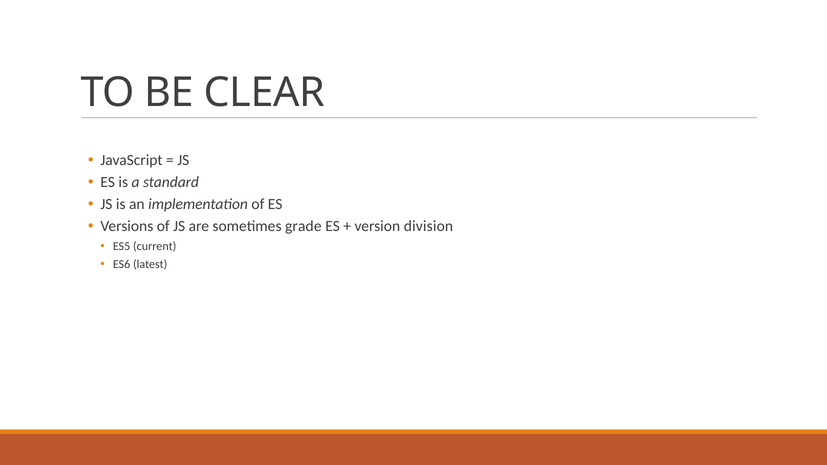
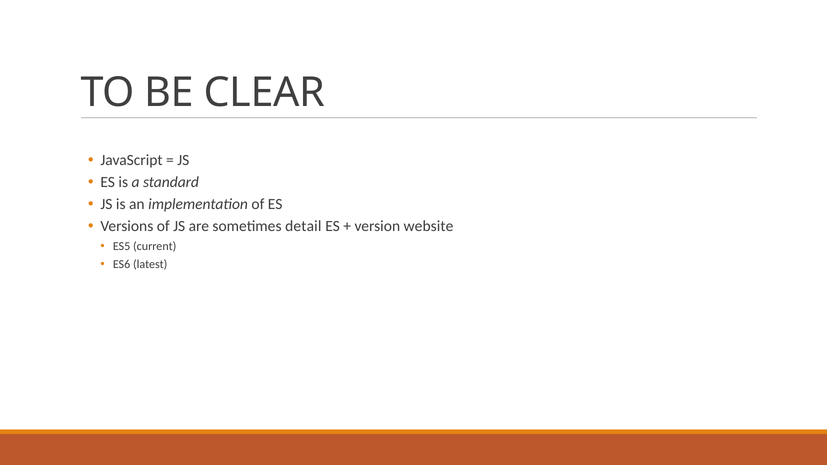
grade: grade -> detail
division: division -> website
